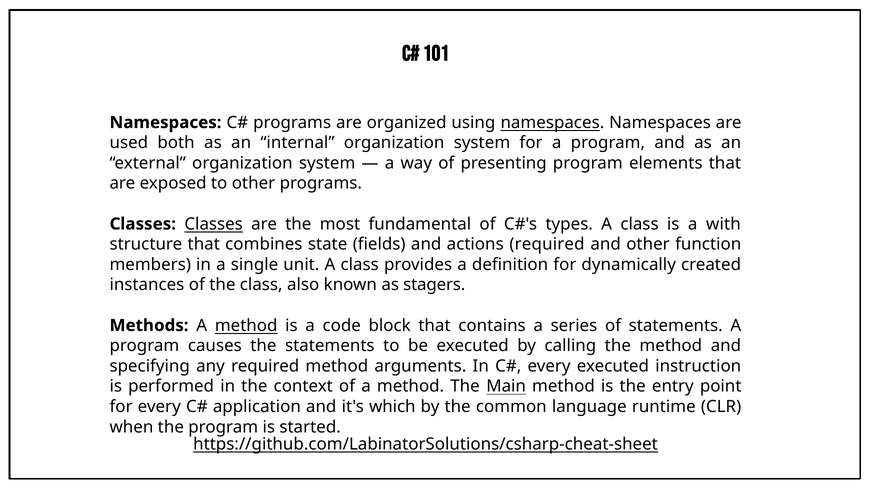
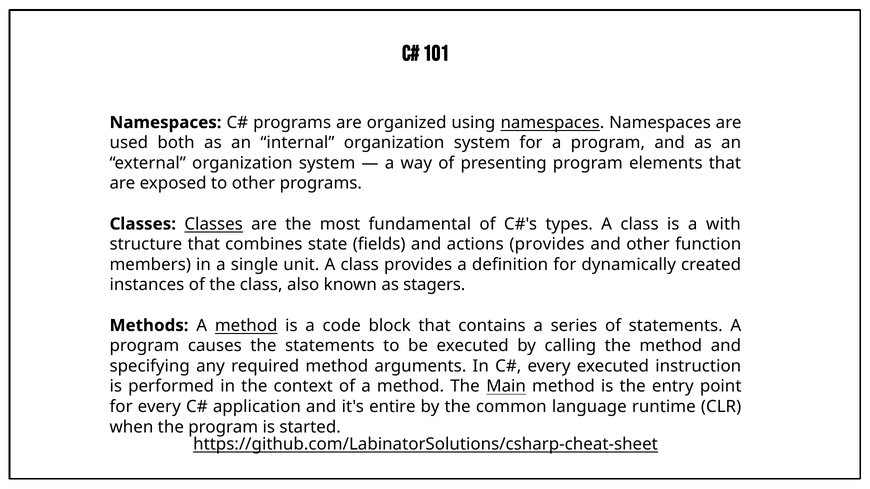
actions required: required -> provides
which: which -> entire
